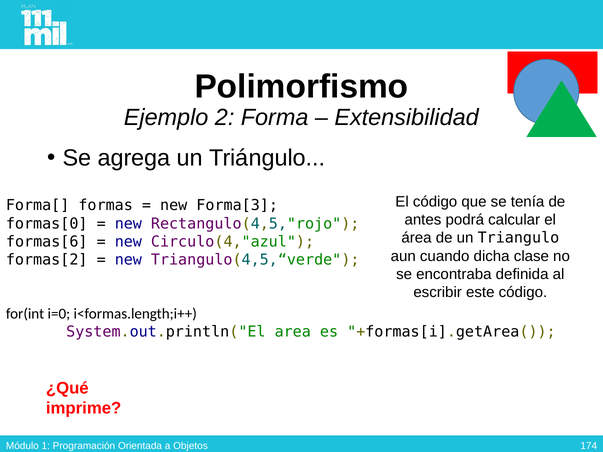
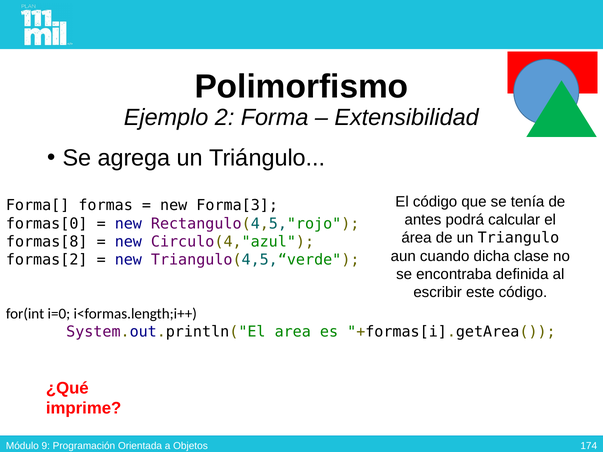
formas[6: formas[6 -> formas[8
1: 1 -> 9
